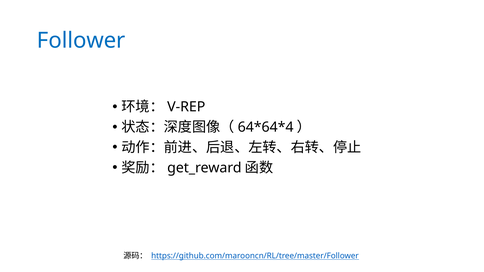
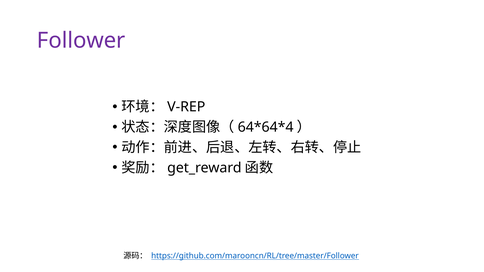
Follower colour: blue -> purple
